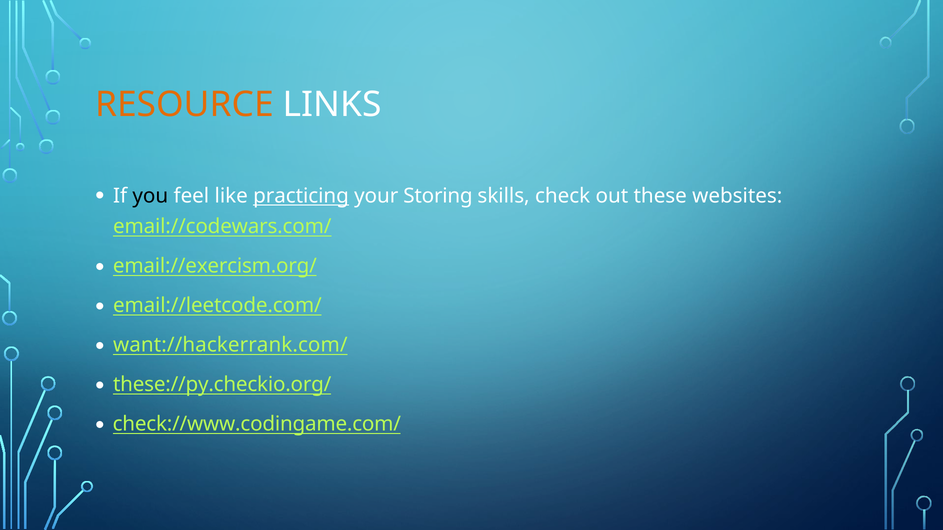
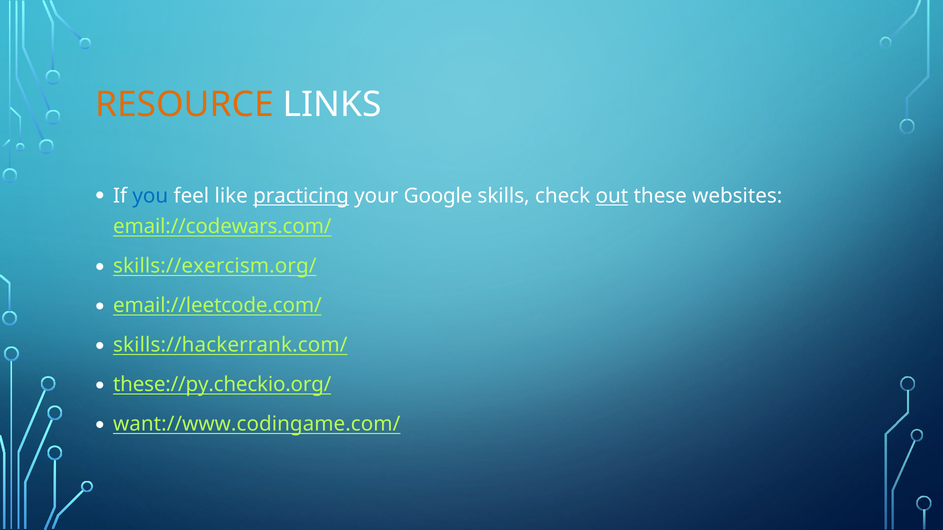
you colour: black -> blue
Storing: Storing -> Google
out underline: none -> present
email://exercism.org/: email://exercism.org/ -> skills://exercism.org/
want://hackerrank.com/: want://hackerrank.com/ -> skills://hackerrank.com/
check://www.codingame.com/: check://www.codingame.com/ -> want://www.codingame.com/
